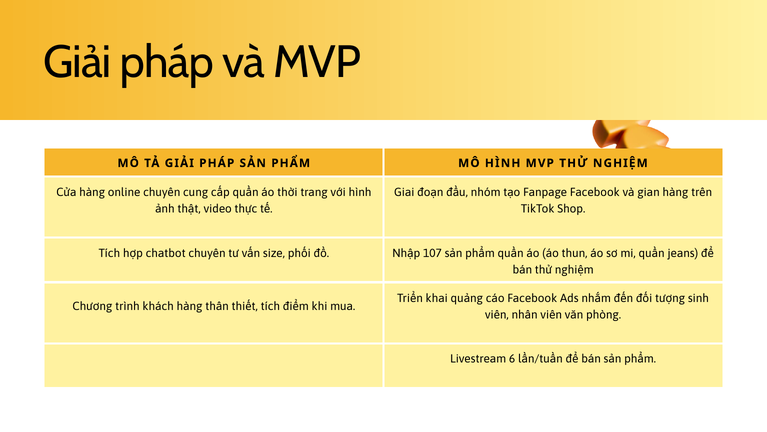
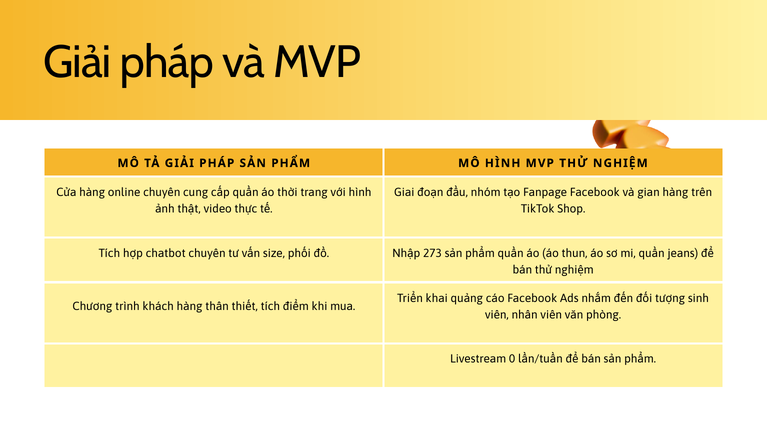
107: 107 -> 273
6: 6 -> 0
